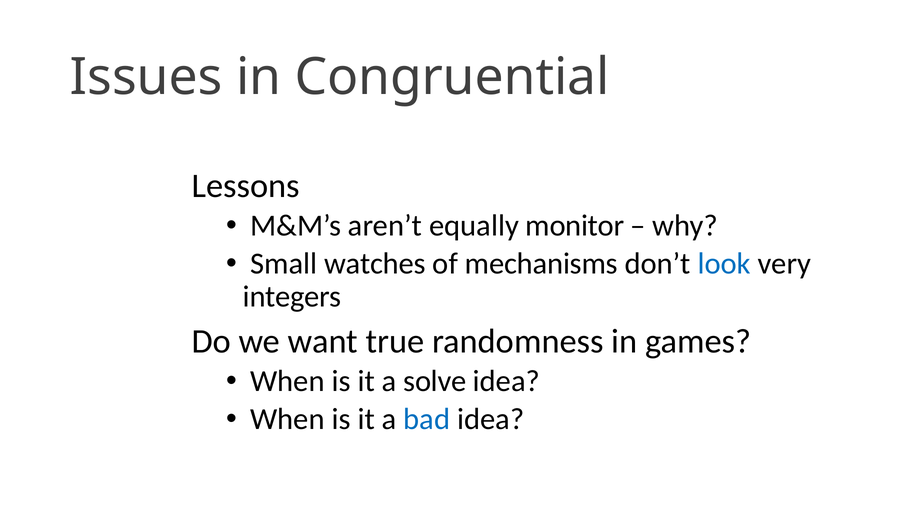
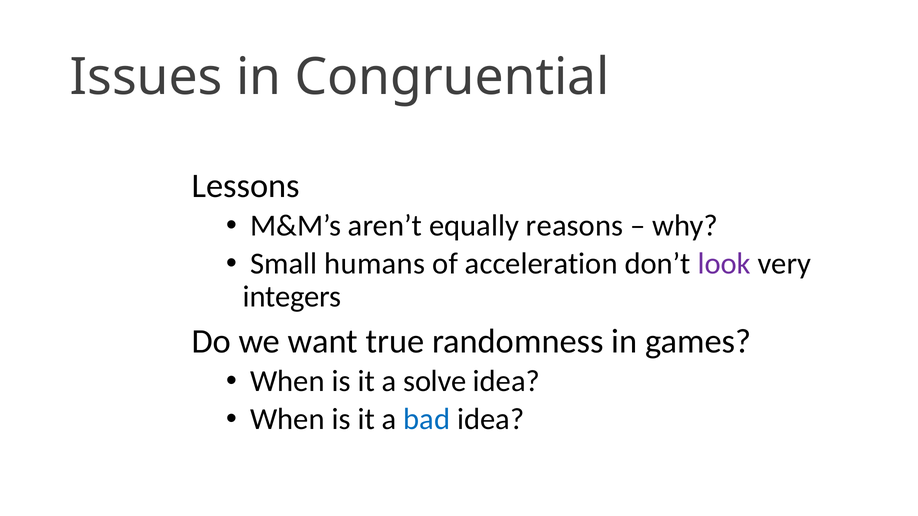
monitor: monitor -> reasons
watches: watches -> humans
mechanisms: mechanisms -> acceleration
look colour: blue -> purple
